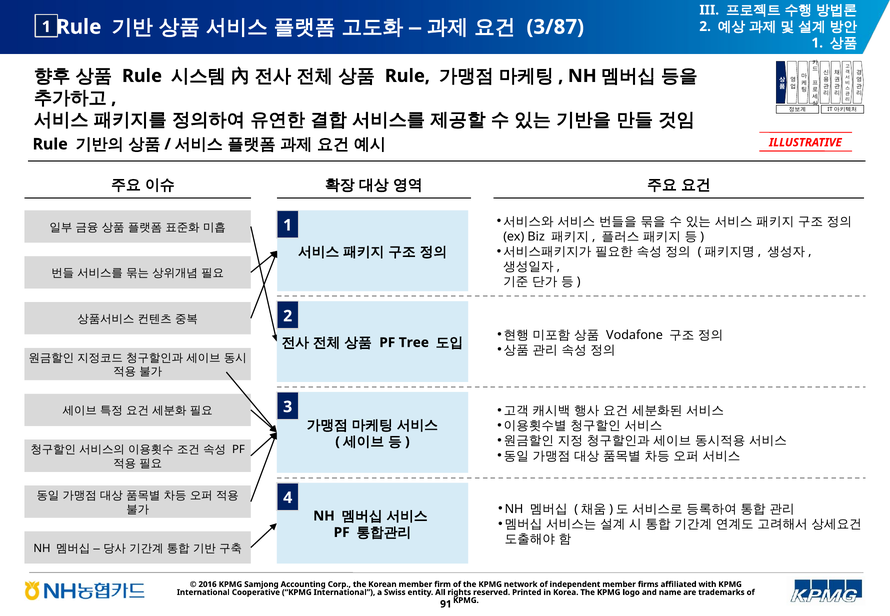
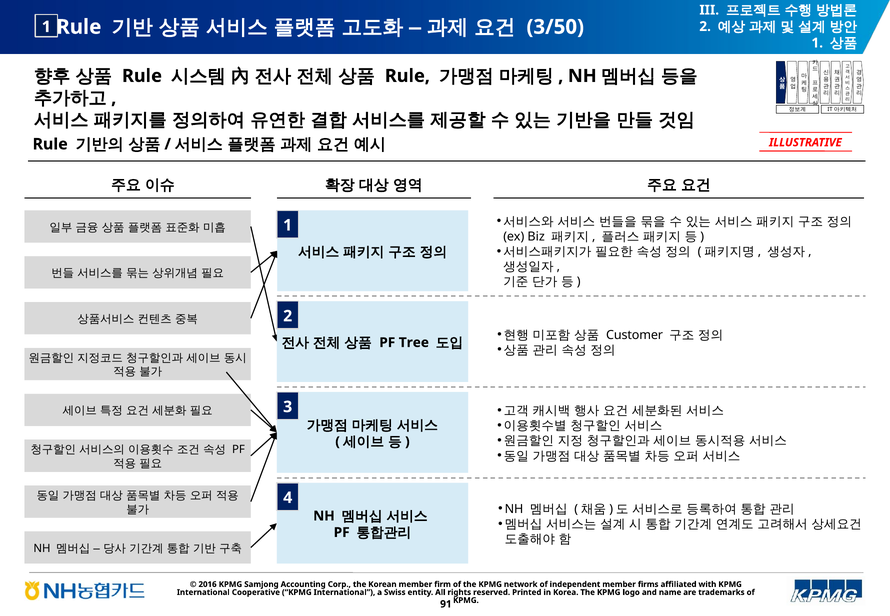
3/87: 3/87 -> 3/50
Vodafone: Vodafone -> Customer
